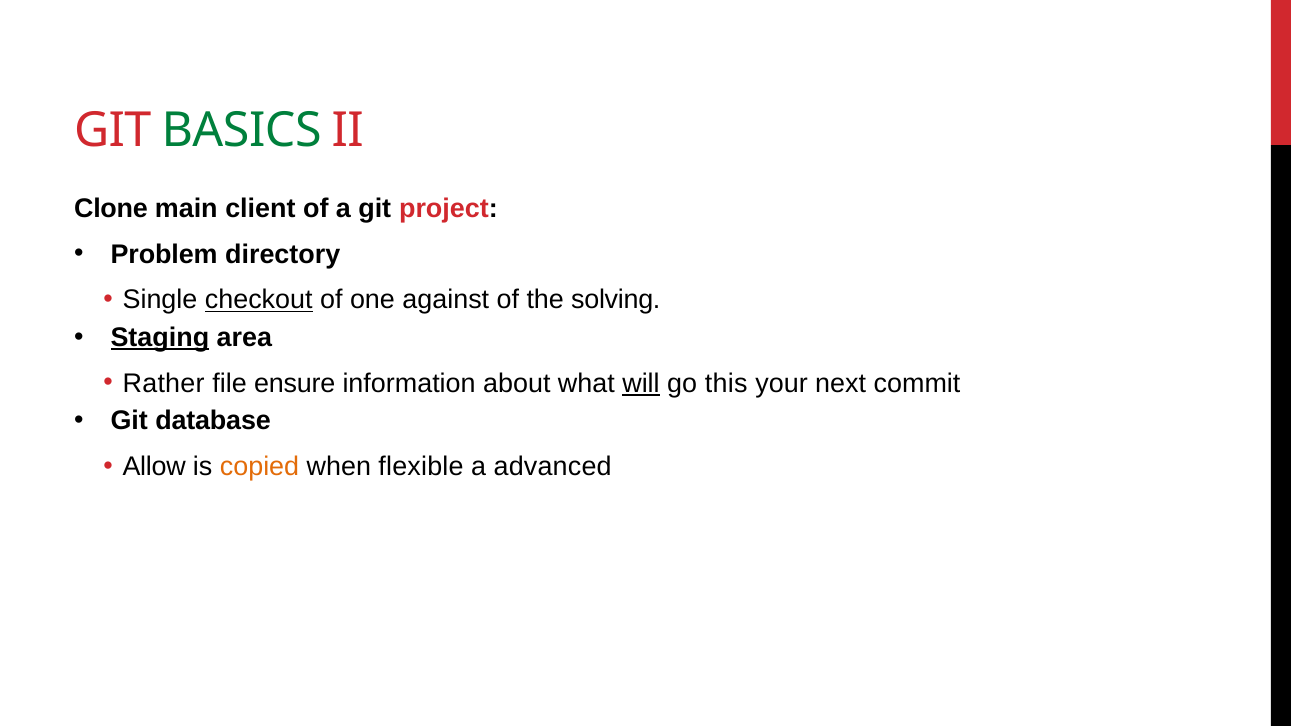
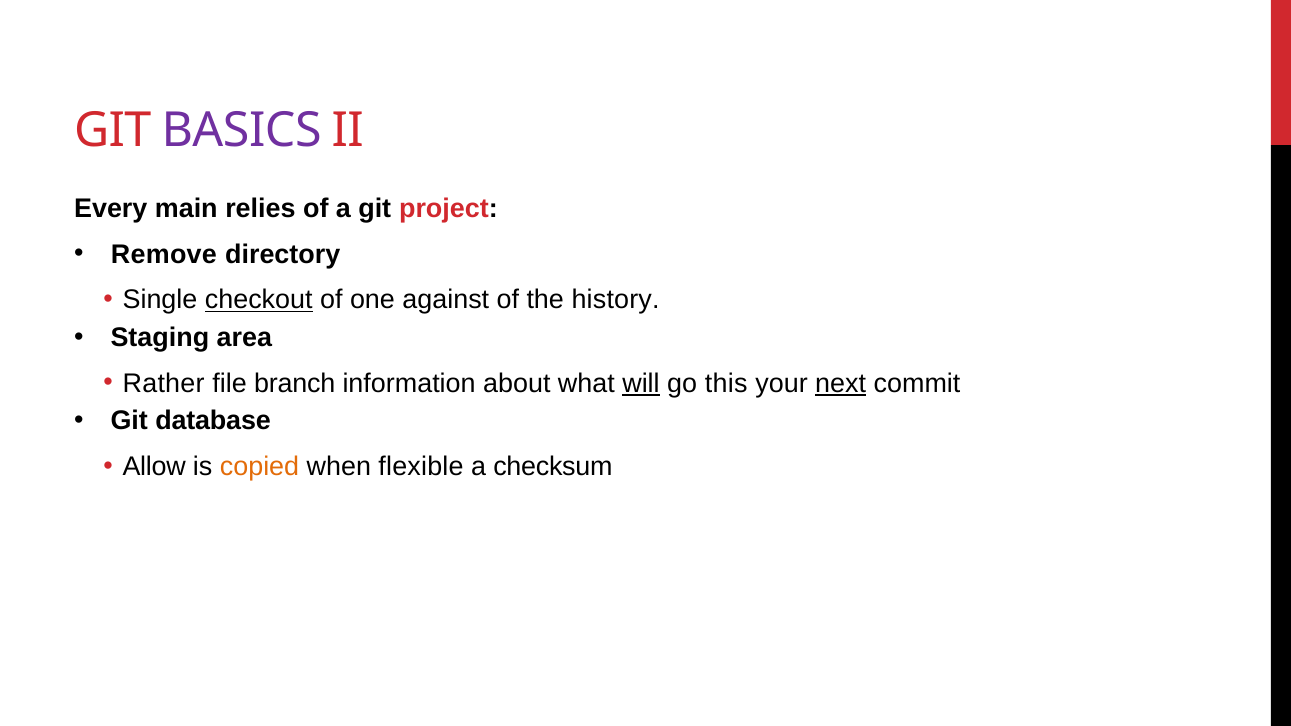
BASICS colour: green -> purple
Clone: Clone -> Every
client: client -> relies
Problem: Problem -> Remove
solving: solving -> history
Staging underline: present -> none
ensure: ensure -> branch
next underline: none -> present
advanced: advanced -> checksum
